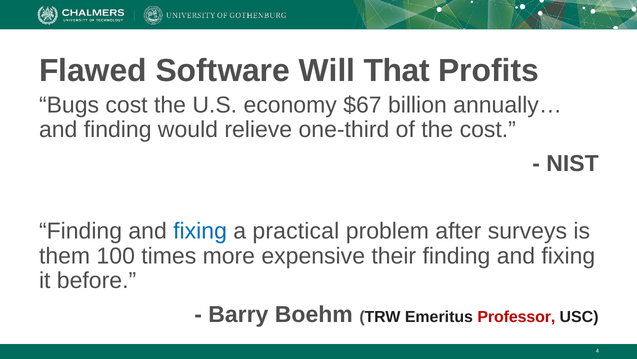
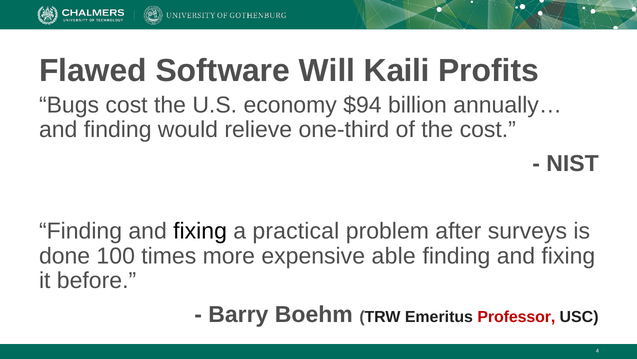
That: That -> Kaili
$67: $67 -> $94
ﬁxing at (200, 231) colour: blue -> black
them: them -> done
their: their -> able
